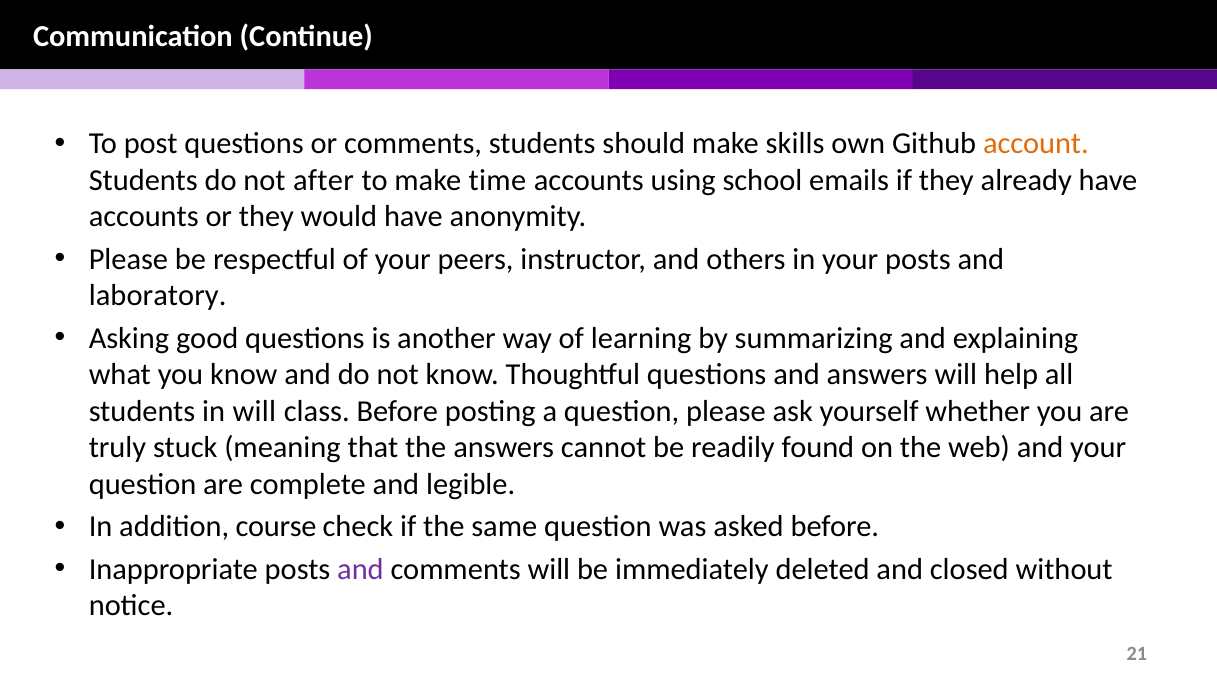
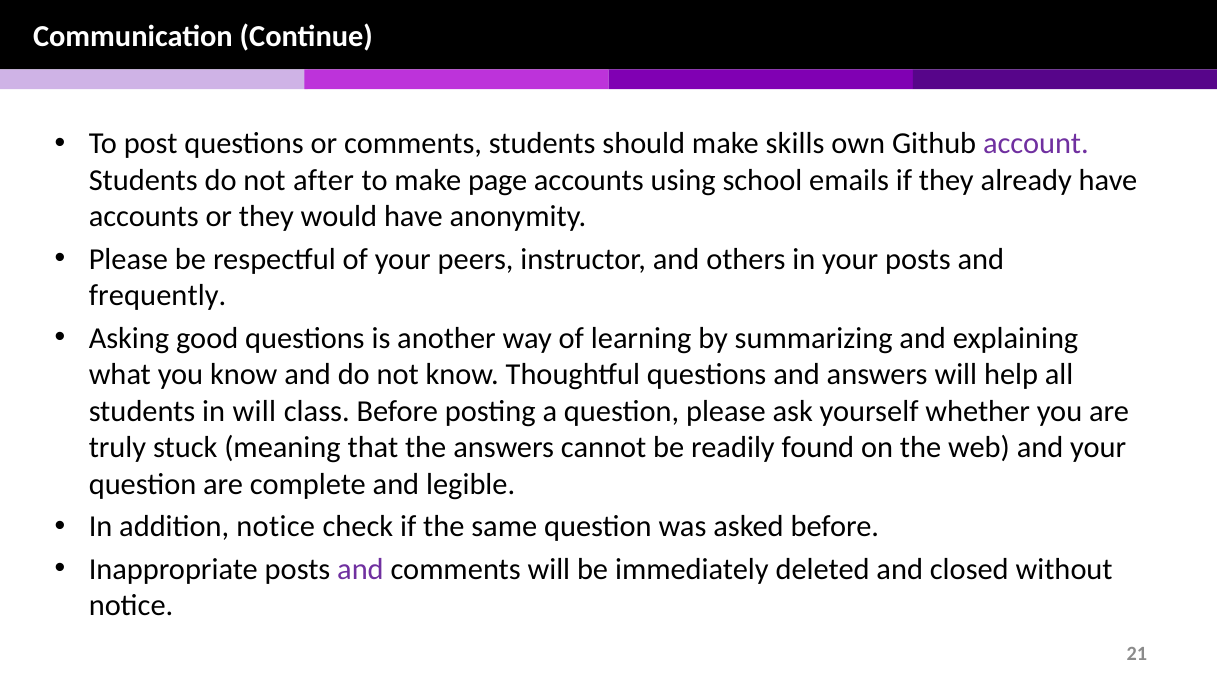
account colour: orange -> purple
time: time -> page
laboratory: laboratory -> frequently
addition course: course -> notice
